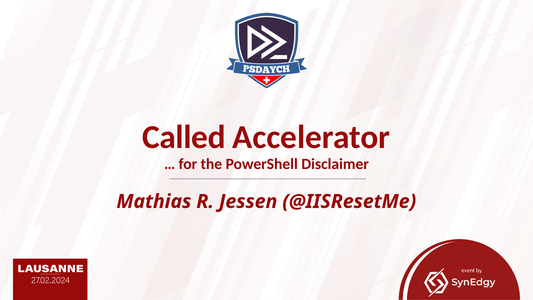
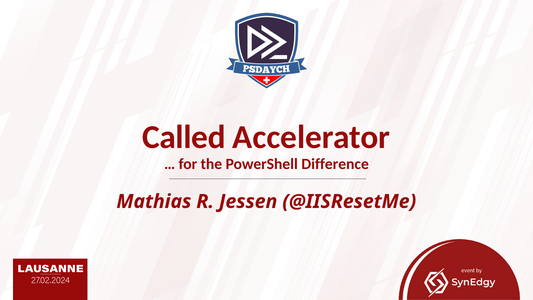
Disclaimer: Disclaimer -> Difference
